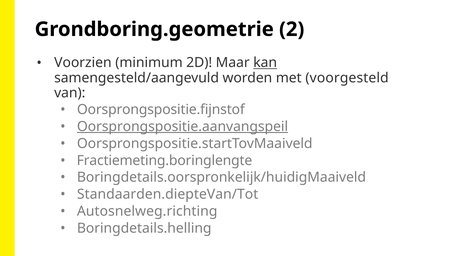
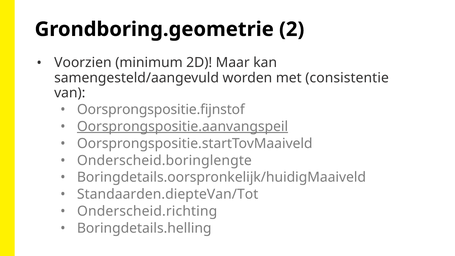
kan underline: present -> none
voorgesteld: voorgesteld -> consistentie
Fractiemeting.boringlengte: Fractiemeting.boringlengte -> Onderscheid.boringlengte
Autosnelweg.richting: Autosnelweg.richting -> Onderscheid.richting
